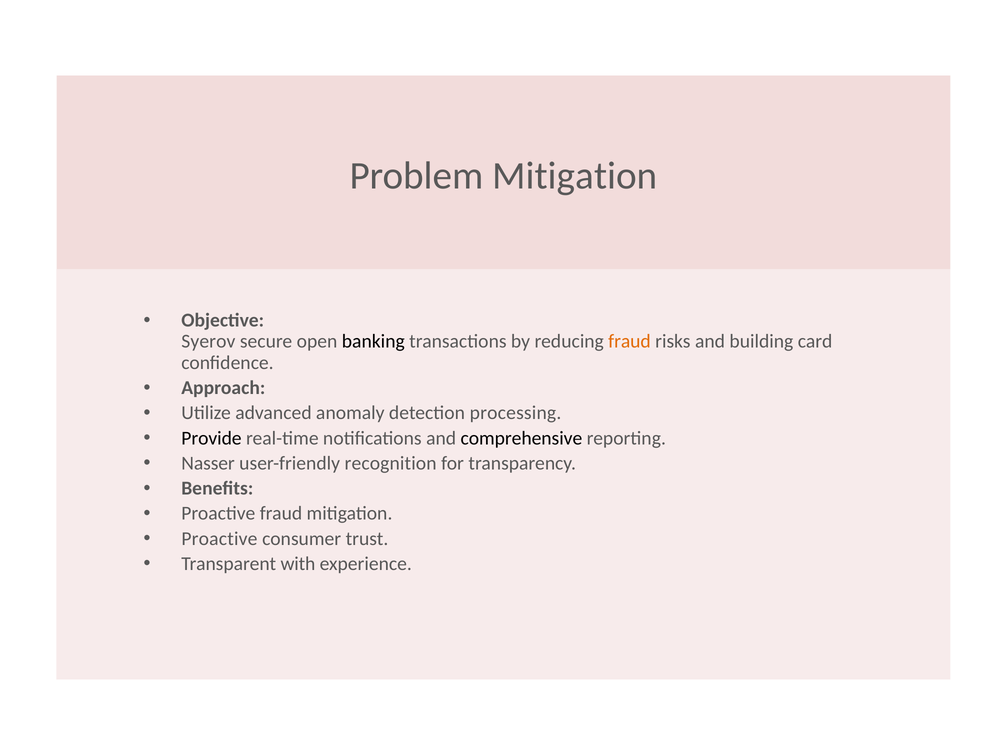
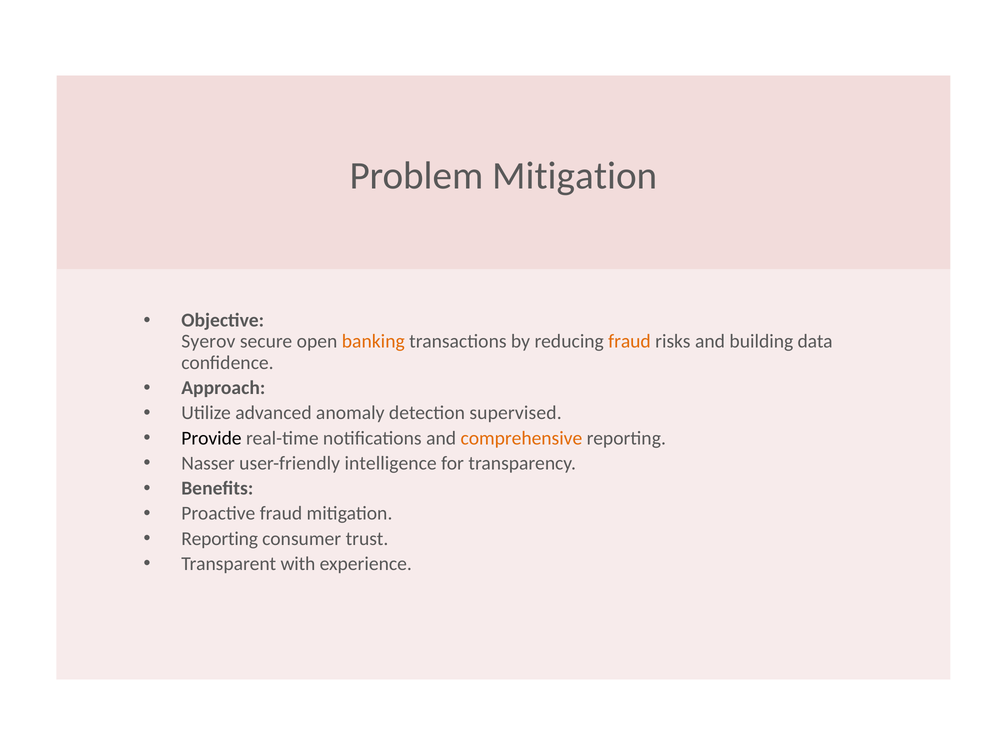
banking colour: black -> orange
card: card -> data
processing: processing -> supervised
comprehensive colour: black -> orange
recognition: recognition -> intelligence
Proactive at (219, 539): Proactive -> Reporting
